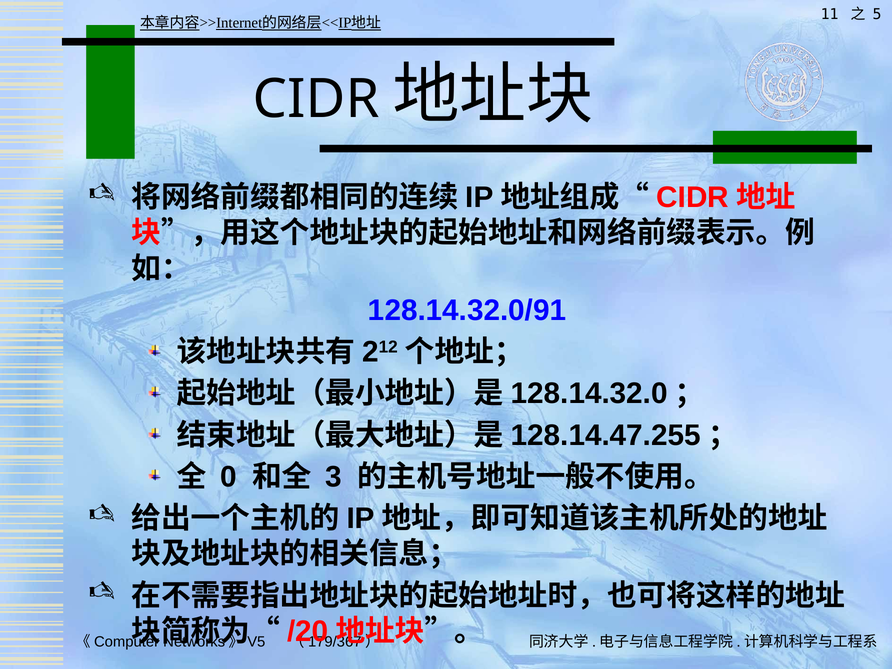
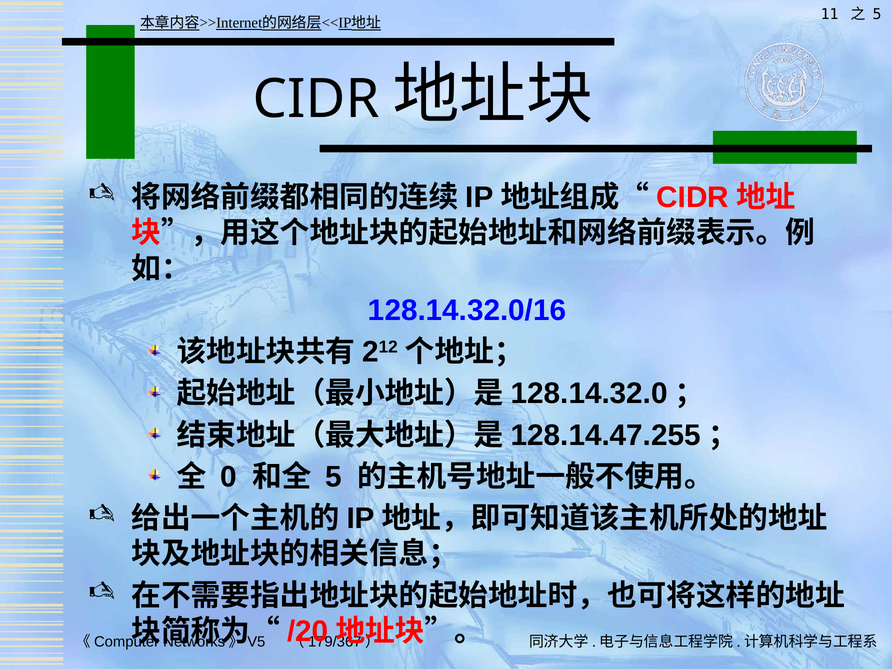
128.14.32.0/91: 128.14.32.0/91 -> 128.14.32.0/16
3 at (334, 477): 3 -> 5
